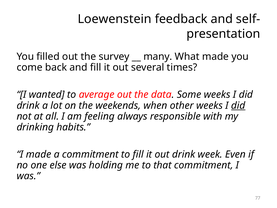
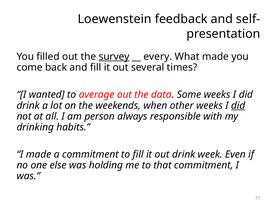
survey underline: none -> present
many: many -> every
feeling: feeling -> person
